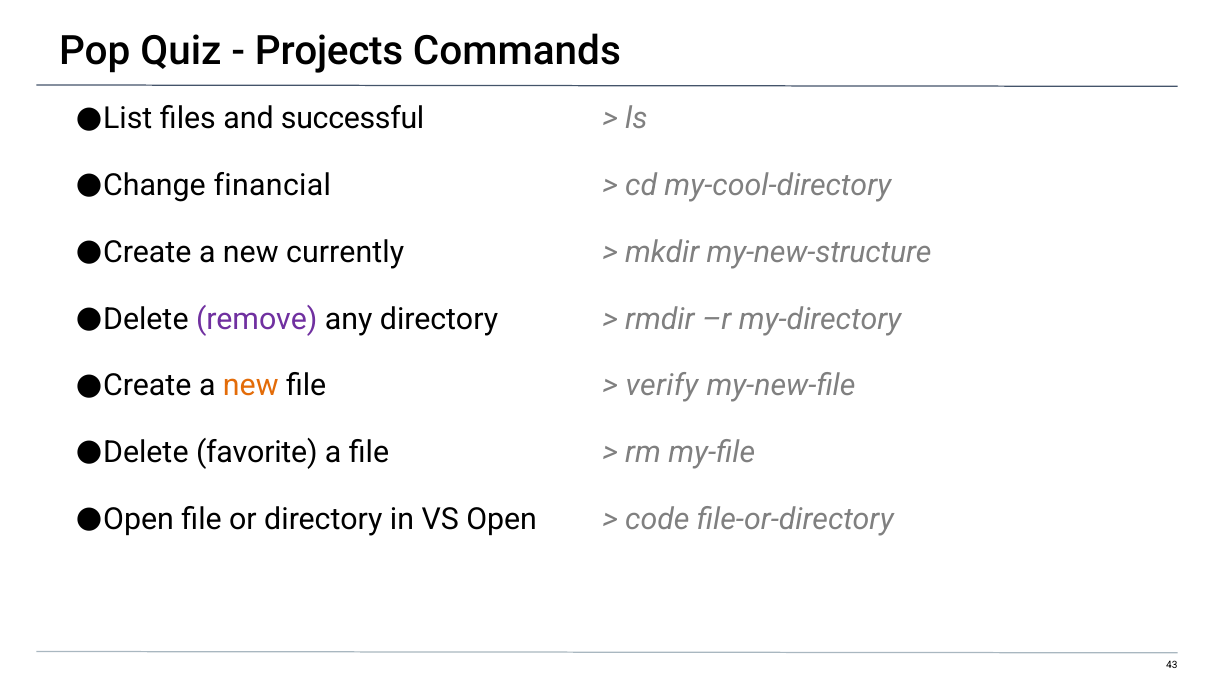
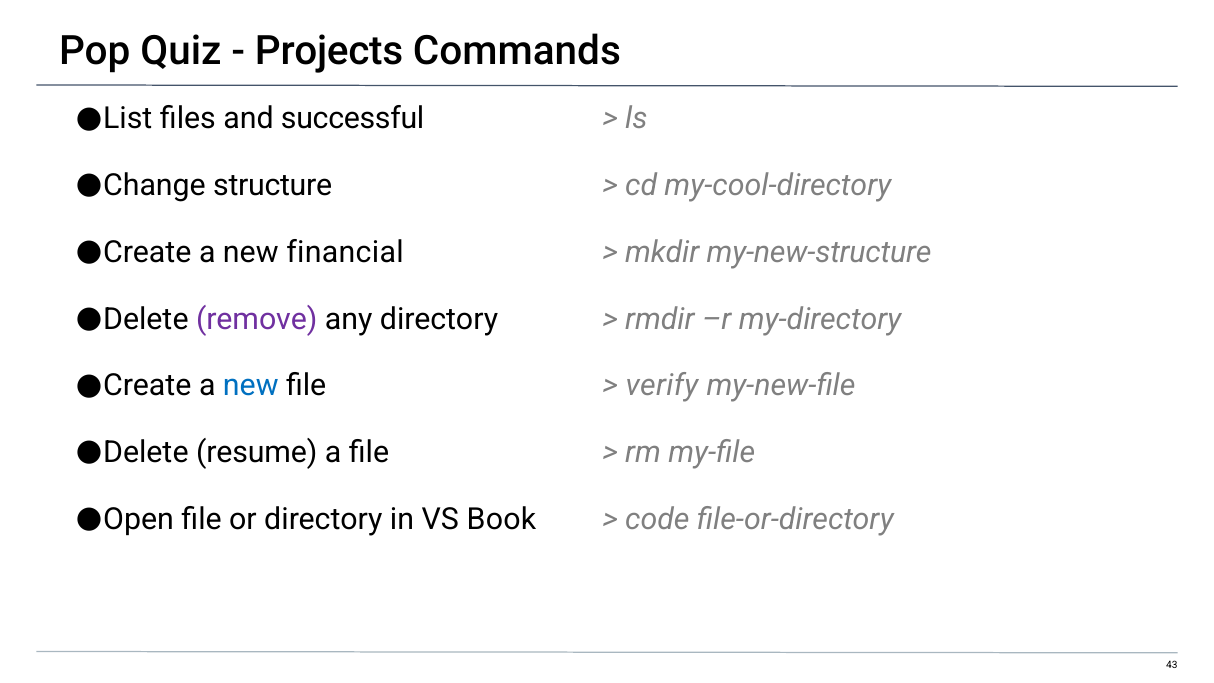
financial: financial -> structure
currently: currently -> financial
new at (251, 386) colour: orange -> blue
favorite: favorite -> resume
Open: Open -> Book
